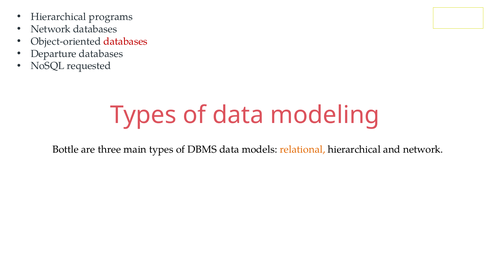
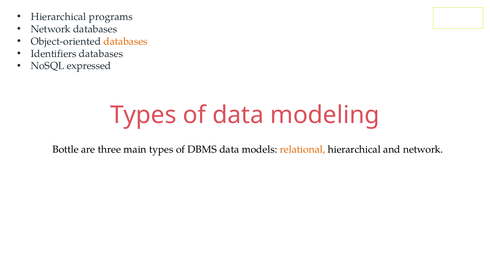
databases at (126, 41) colour: red -> orange
Departure: Departure -> Identifiers
requested: requested -> expressed
